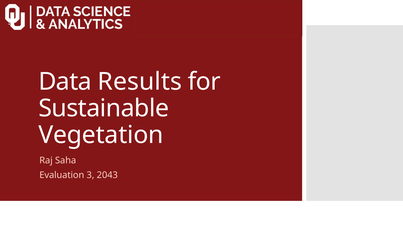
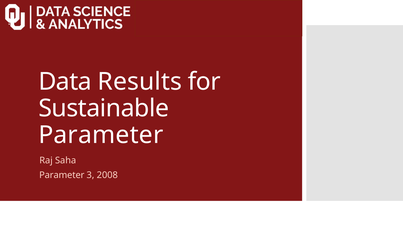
Vegetation at (101, 136): Vegetation -> Parameter
Evaluation at (62, 176): Evaluation -> Parameter
2043: 2043 -> 2008
